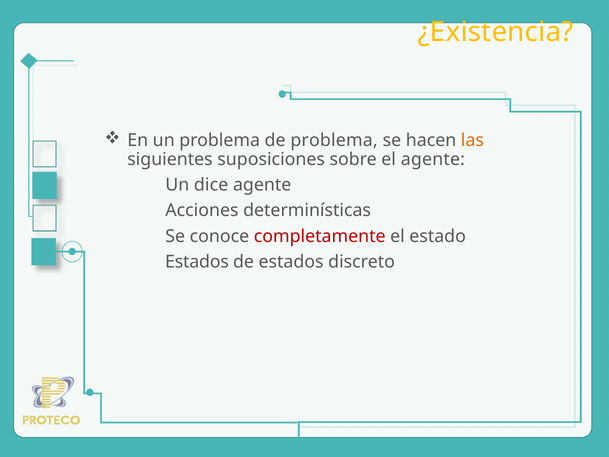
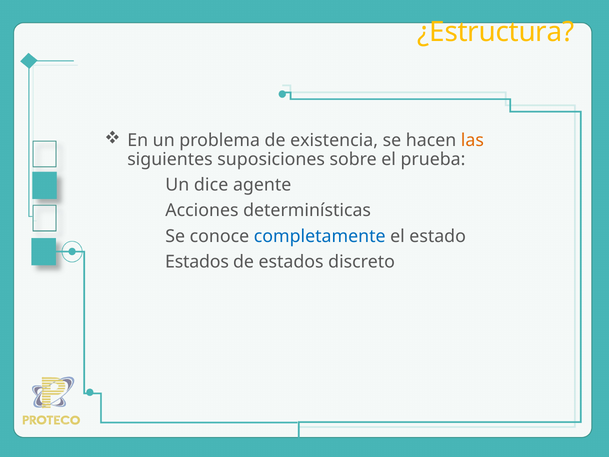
¿Existencia: ¿Existencia -> ¿Estructura
de problema: problema -> existencia
el agente: agente -> prueba
completamente colour: red -> blue
